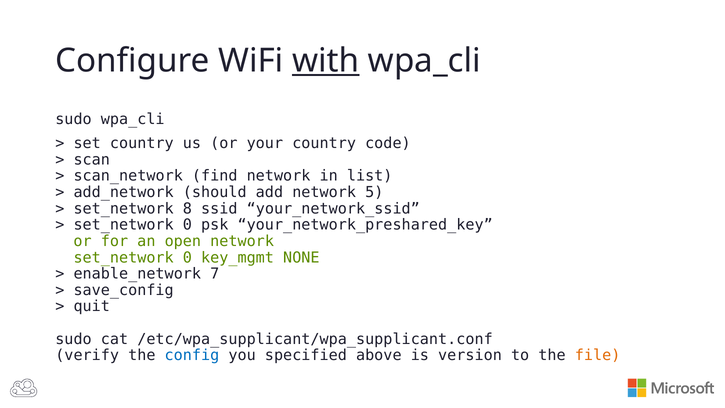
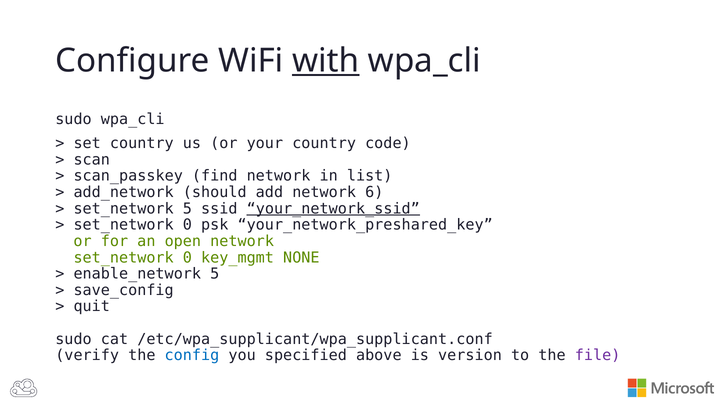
scan_network: scan_network -> scan_passkey
5: 5 -> 6
set_network 8: 8 -> 5
your_network_ssid underline: none -> present
enable_network 7: 7 -> 5
file colour: orange -> purple
